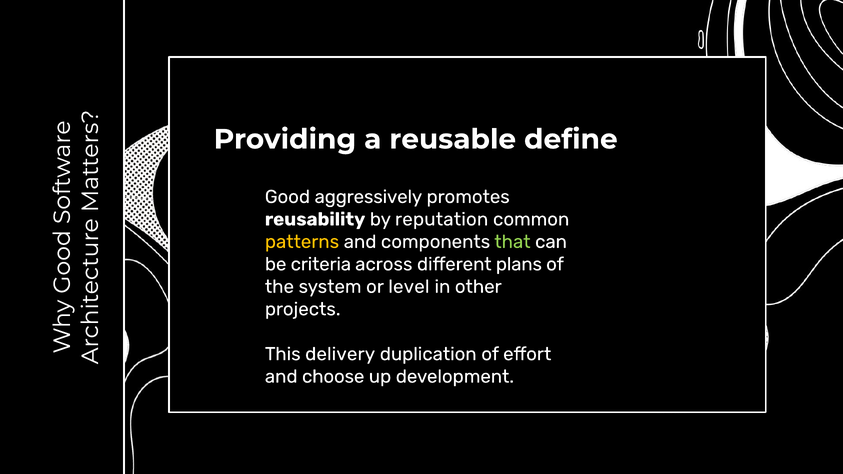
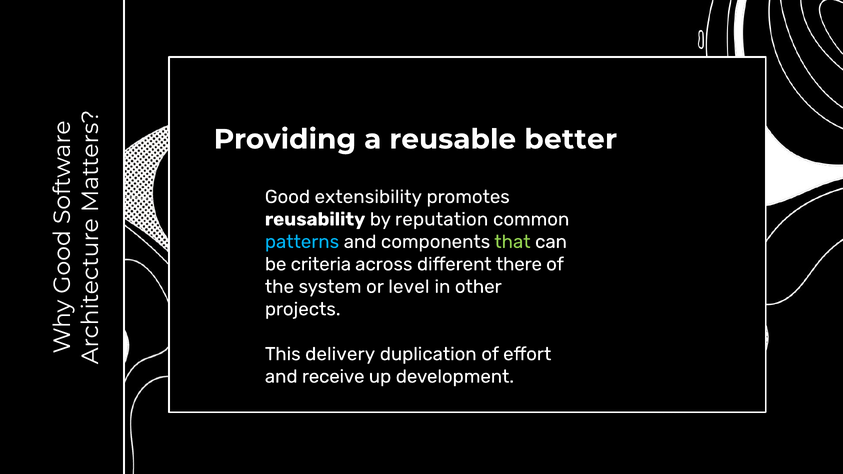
define: define -> better
aggressively: aggressively -> extensibility
patterns colour: yellow -> light blue
plans: plans -> there
choose: choose -> receive
